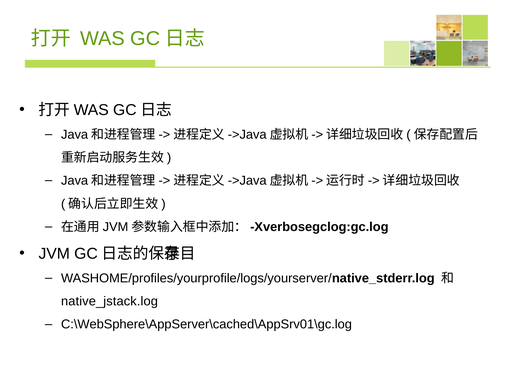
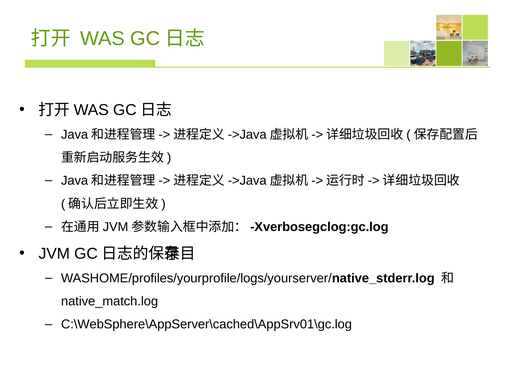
native_jstack.log: native_jstack.log -> native_match.log
